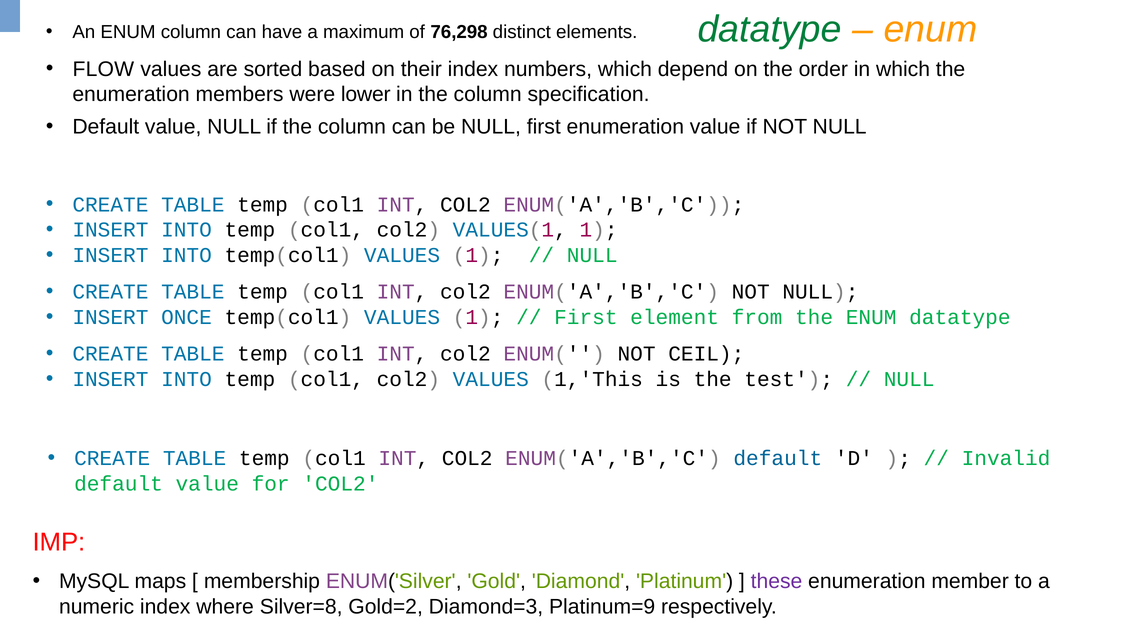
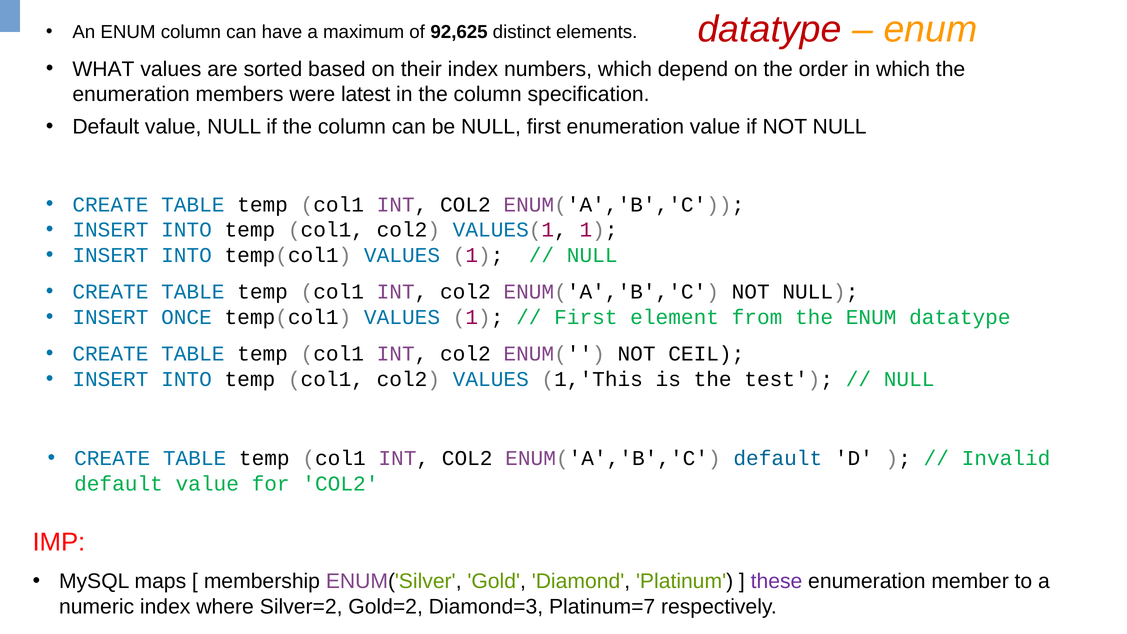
datatype at (770, 29) colour: green -> red
76,298: 76,298 -> 92,625
FLOW: FLOW -> WHAT
lower: lower -> latest
Silver=8: Silver=8 -> Silver=2
Platinum=9: Platinum=9 -> Platinum=7
